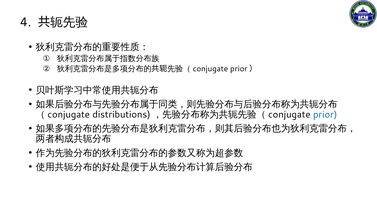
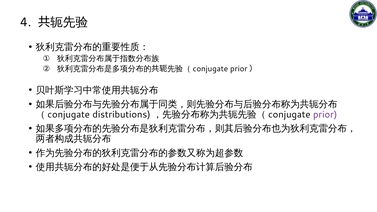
prior colour: blue -> purple
